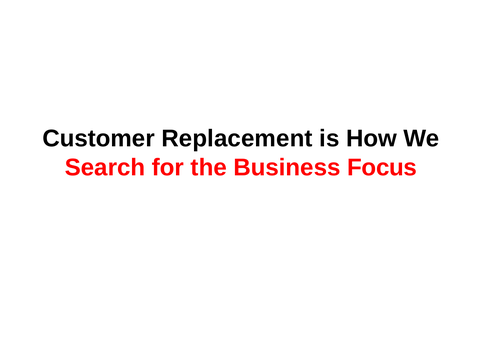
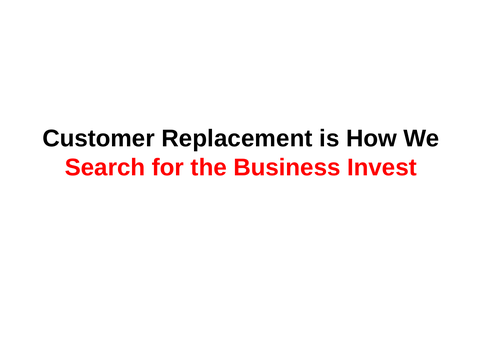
Focus: Focus -> Invest
